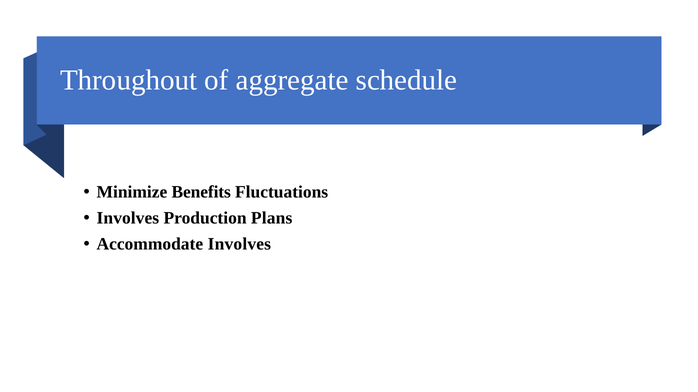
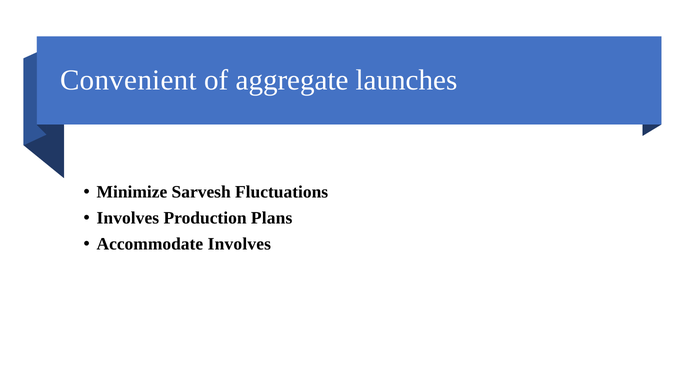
Throughout: Throughout -> Convenient
schedule: schedule -> launches
Benefits: Benefits -> Sarvesh
